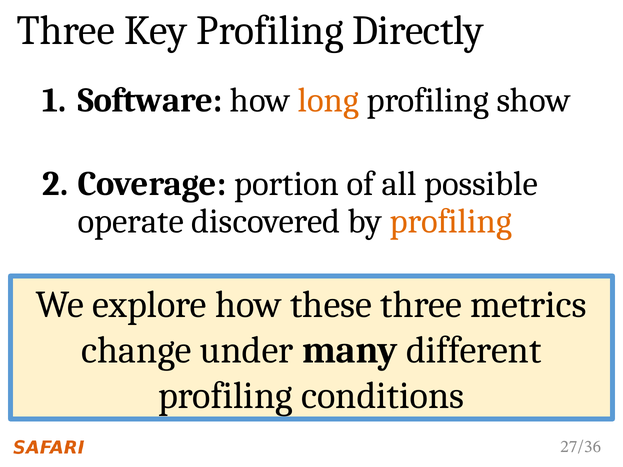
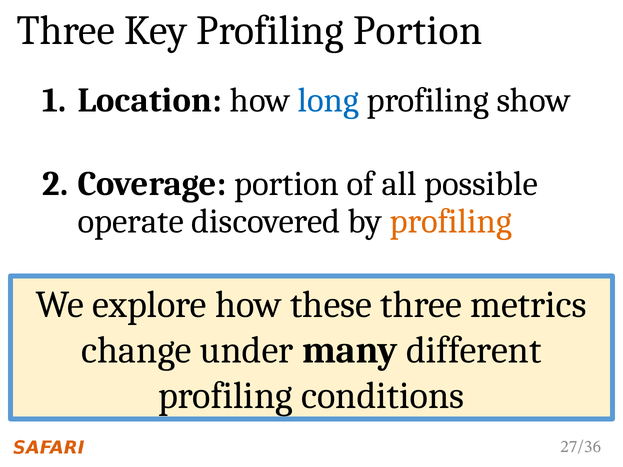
Profiling Directly: Directly -> Portion
Software: Software -> Location
long colour: orange -> blue
